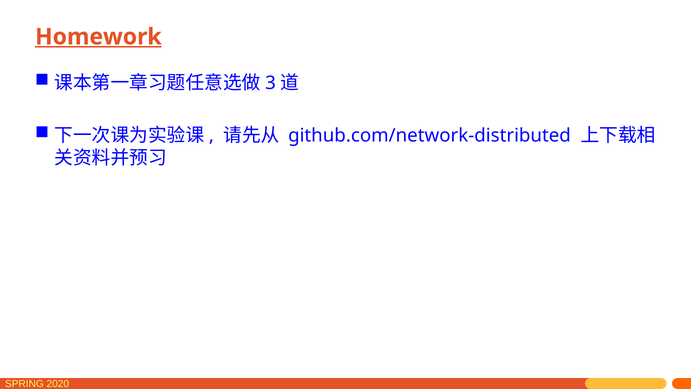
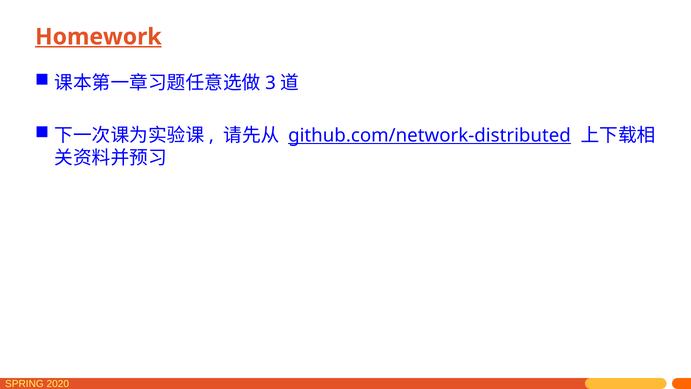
github.com/network-distributed underline: none -> present
